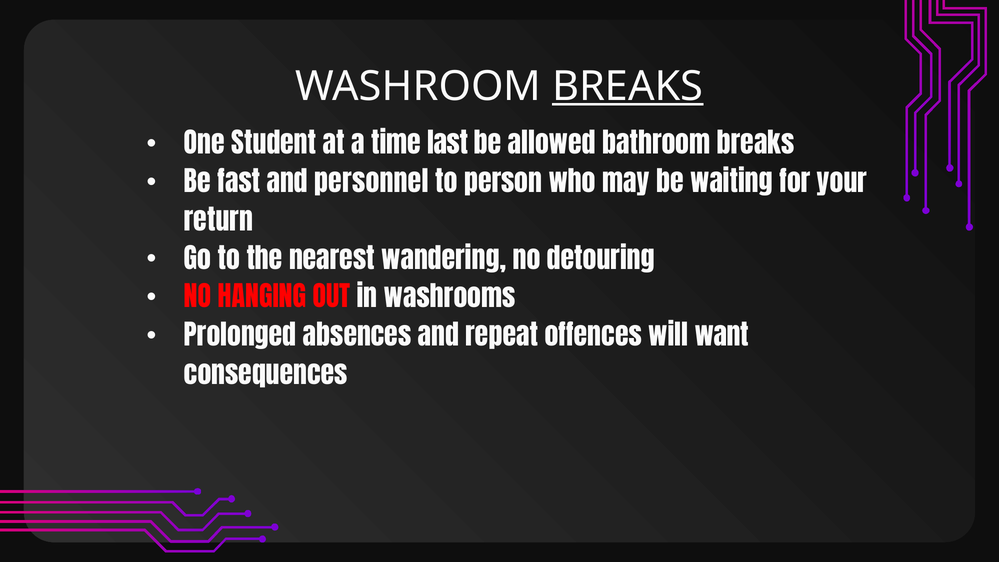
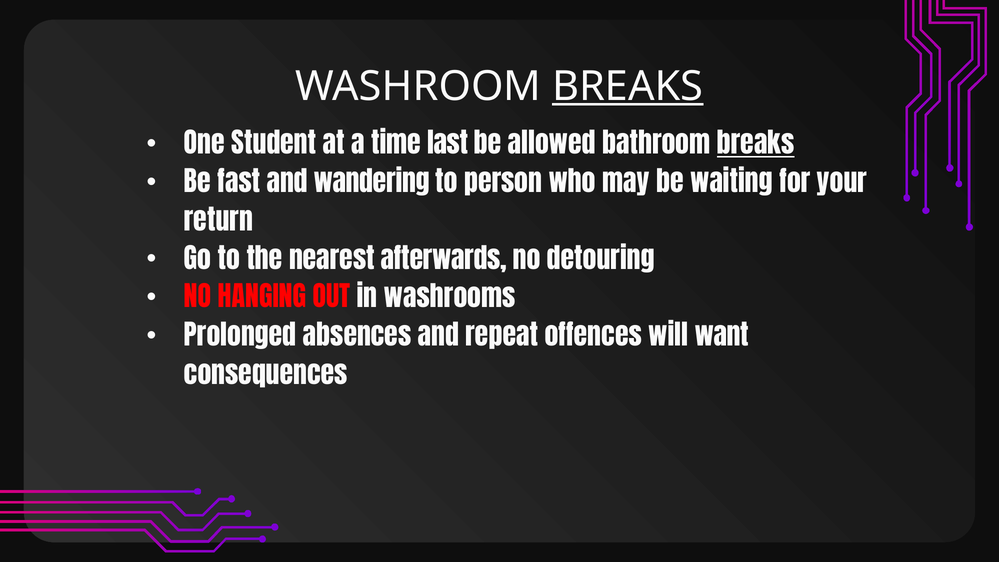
breaks at (756, 145) underline: none -> present
personnel: personnel -> wandering
wandering: wandering -> afterwards
